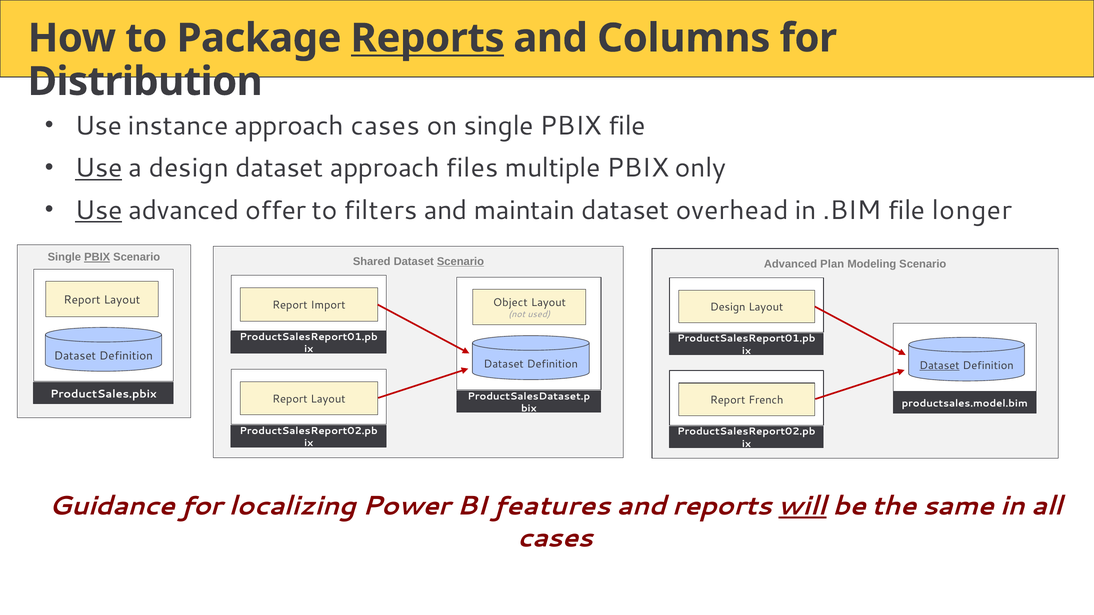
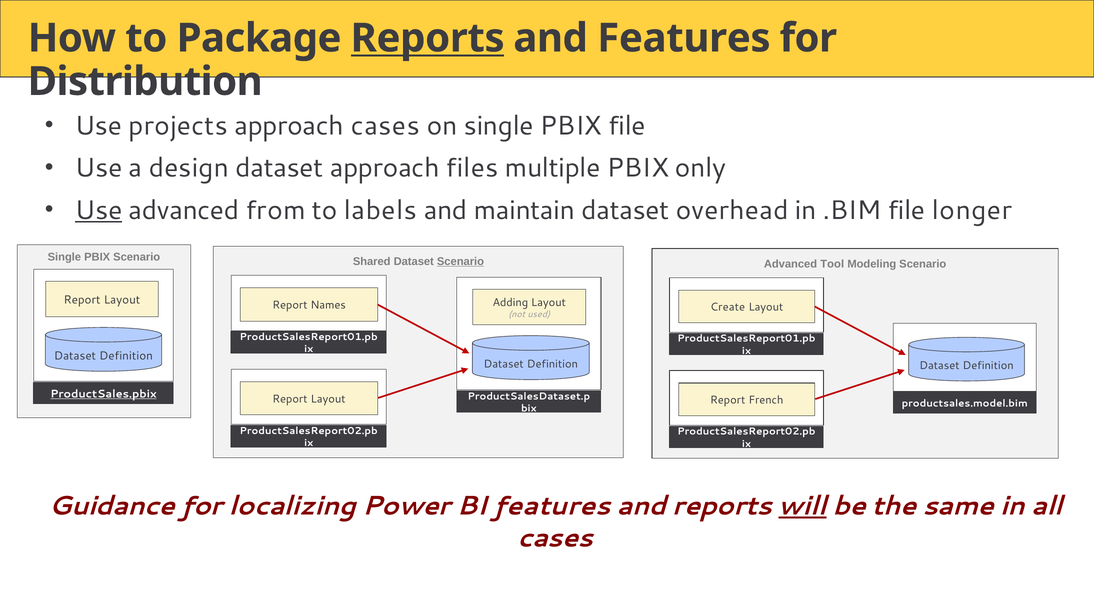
and Columns: Columns -> Features
instance: instance -> projects
Use at (99, 168) underline: present -> none
offer: offer -> from
filters: filters -> labels
PBIX at (97, 257) underline: present -> none
Plan: Plan -> Tool
Object: Object -> Adding
Import: Import -> Names
Design at (728, 307): Design -> Create
Dataset at (939, 366) underline: present -> none
ProductSales.pbix underline: none -> present
